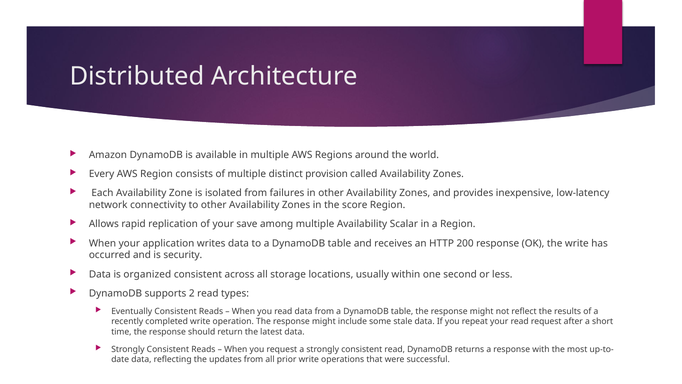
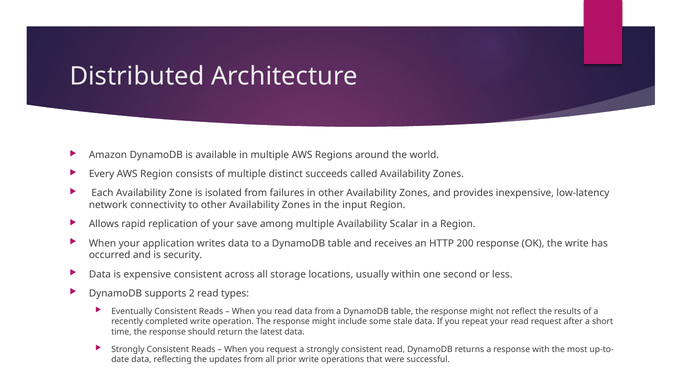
provision: provision -> succeeds
score: score -> input
organized: organized -> expensive
